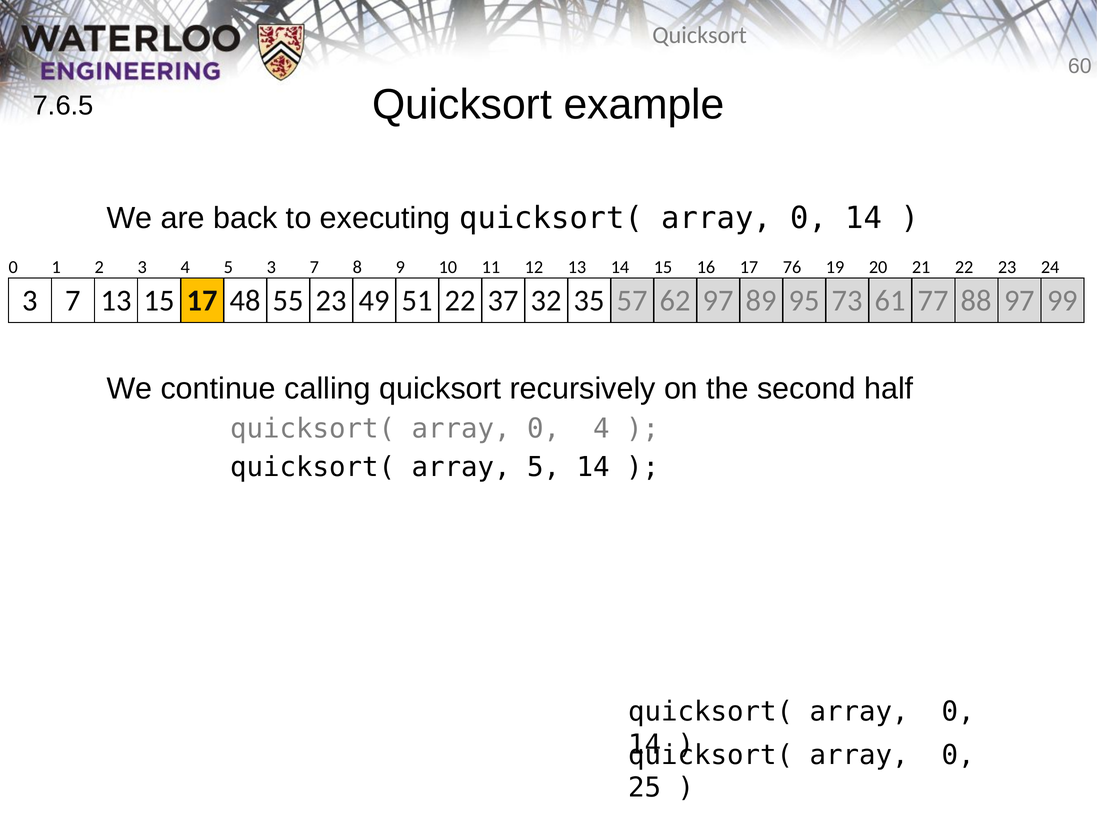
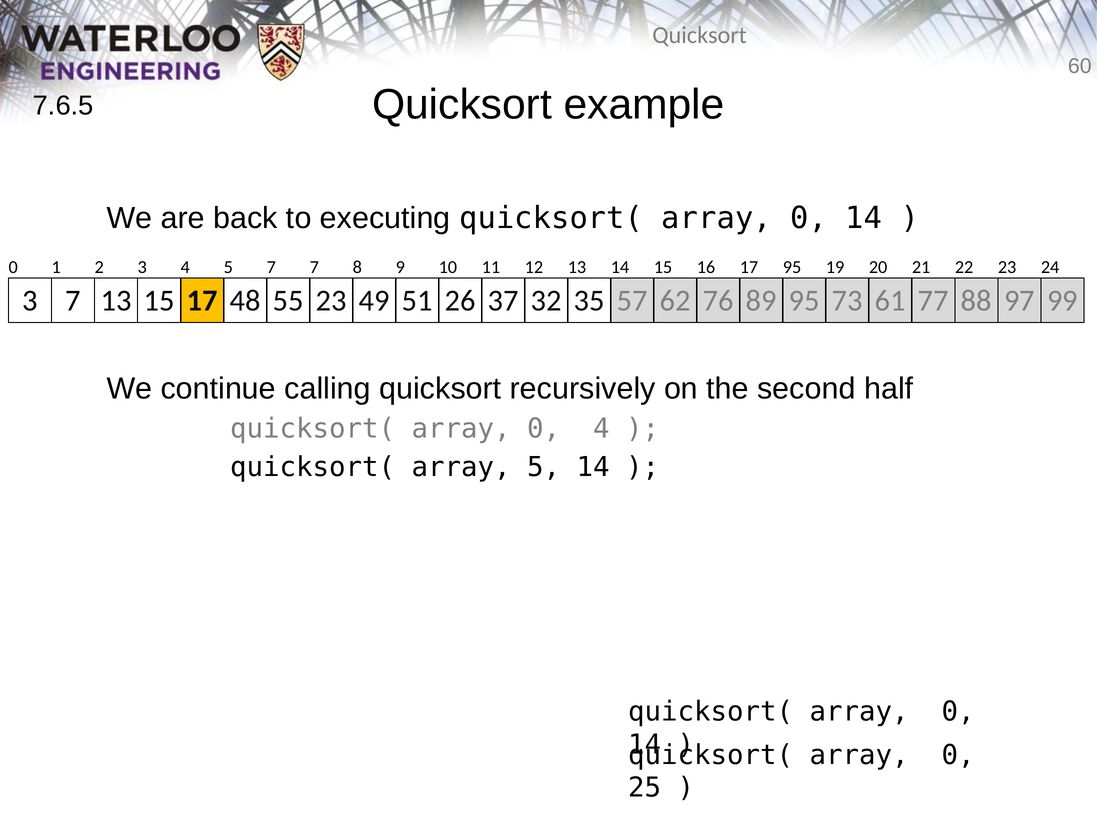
5 3: 3 -> 7
17 76: 76 -> 95
51 22: 22 -> 26
62 97: 97 -> 76
